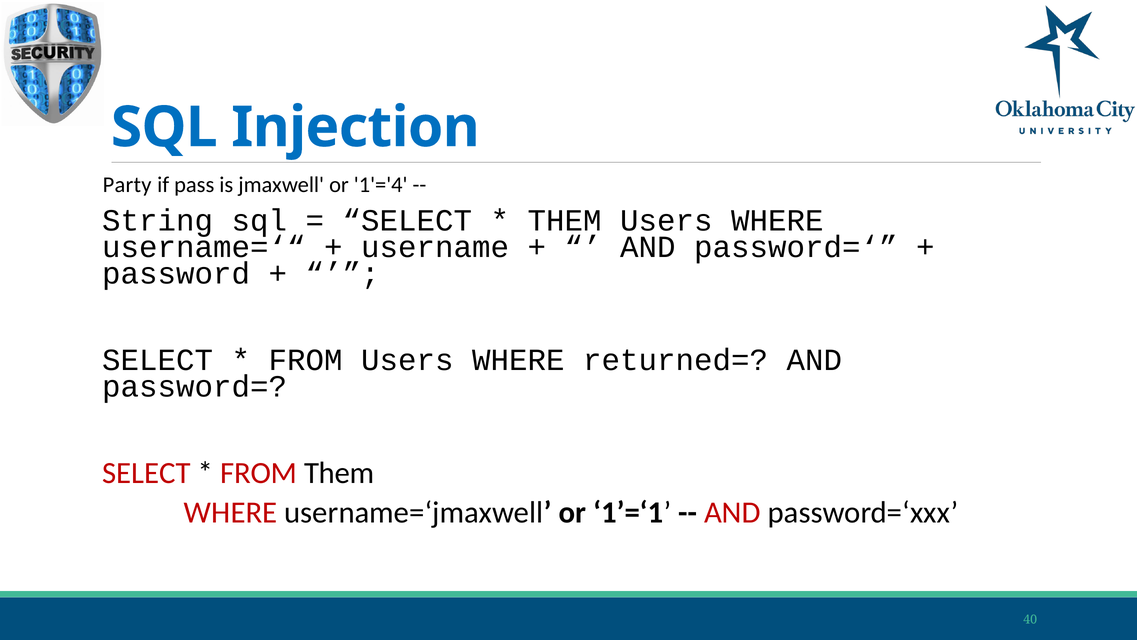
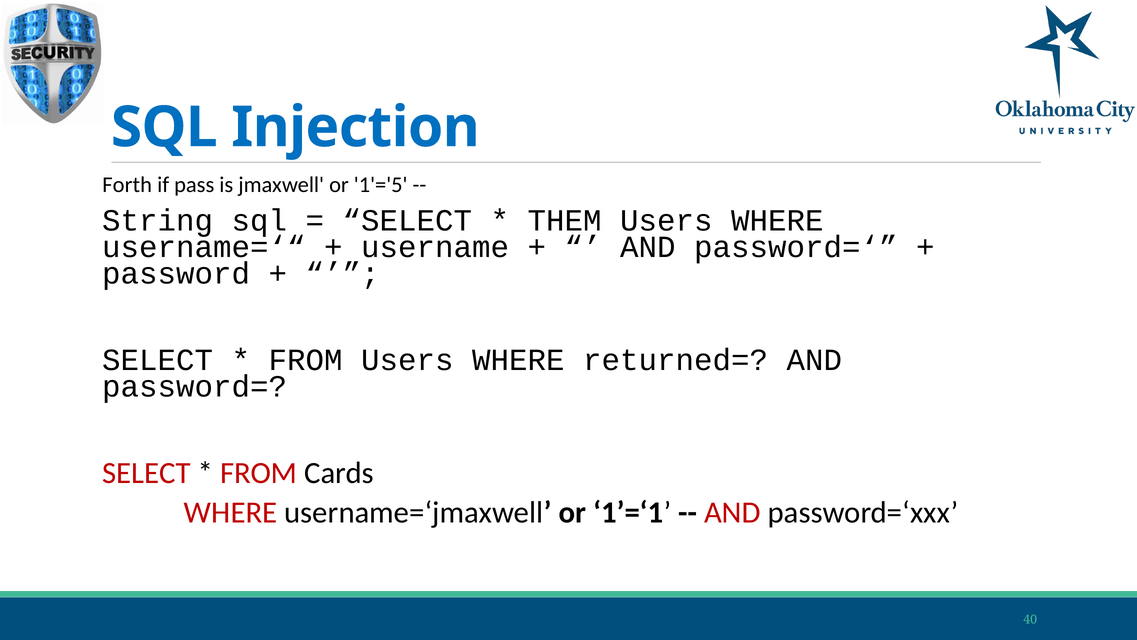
Party: Party -> Forth
1'='4: 1'='4 -> 1'='5
FROM Them: Them -> Cards
